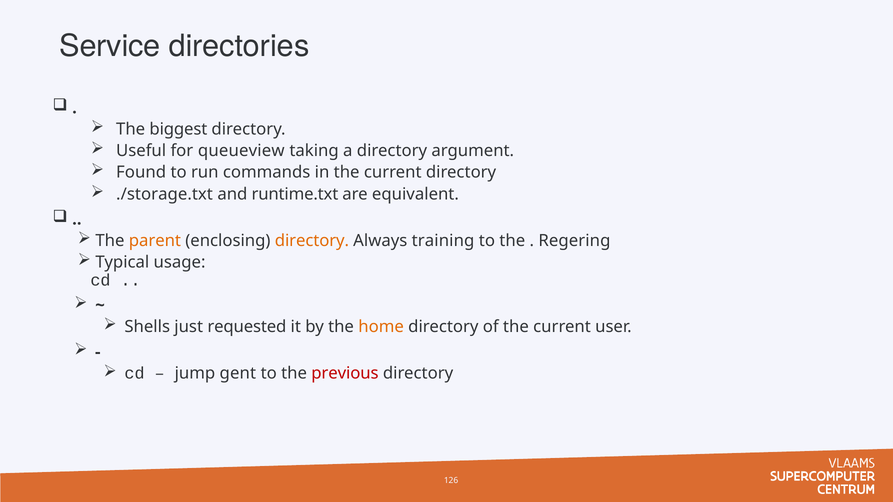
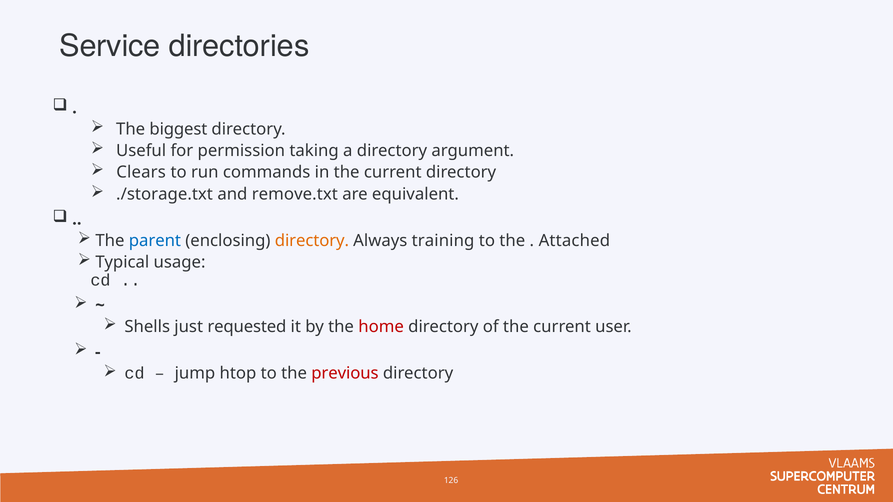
queueview: queueview -> permission
Found: Found -> Clears
runtime.txt: runtime.txt -> remove.txt
parent colour: orange -> blue
Regering: Regering -> Attached
home colour: orange -> red
gent: gent -> htop
